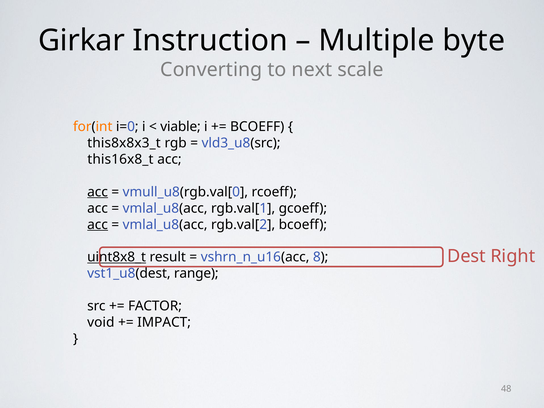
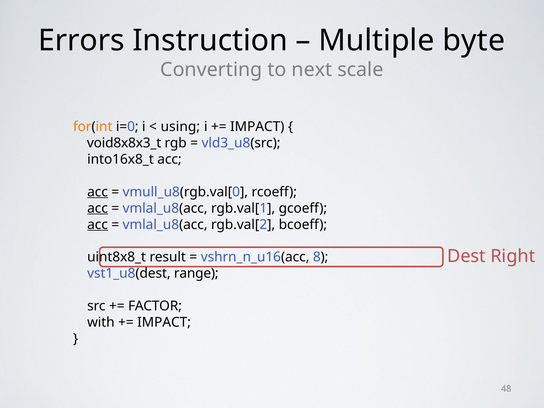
Girkar: Girkar -> Errors
viable: viable -> using
BCOEFF at (257, 127): BCOEFF -> IMPACT
this8x8x3_t: this8x8x3_t -> void8x8x3_t
this16x8_t: this16x8_t -> into16x8_t
acc at (98, 208) underline: none -> present
uint8x8_t underline: present -> none
void: void -> with
